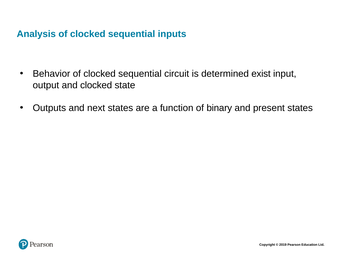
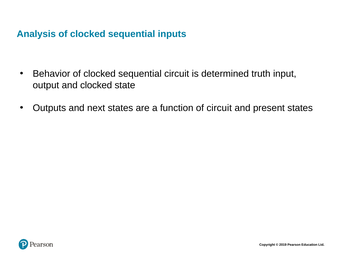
exist: exist -> truth
of binary: binary -> circuit
